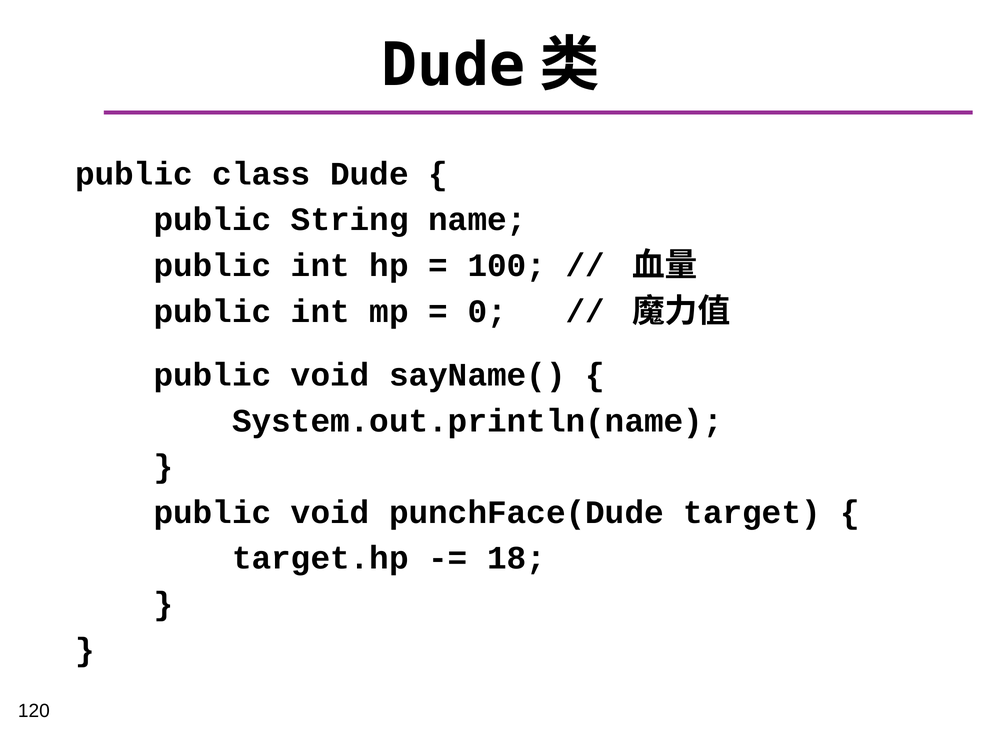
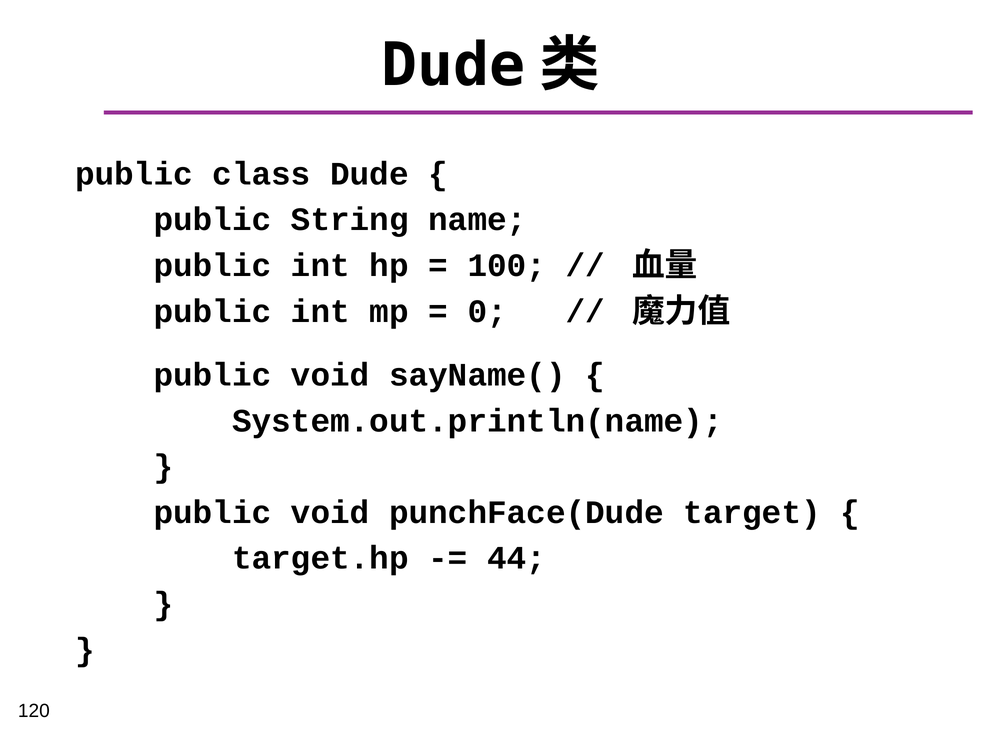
18: 18 -> 44
